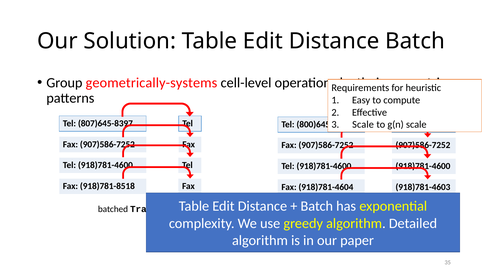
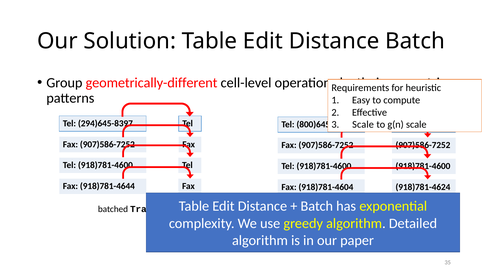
geometrically-systems: geometrically-systems -> geometrically-different
807)645-8397: 807)645-8397 -> 294)645-8397
918)781-8518: 918)781-8518 -> 918)781-4644
918)781-4603: 918)781-4603 -> 918)781-4624
